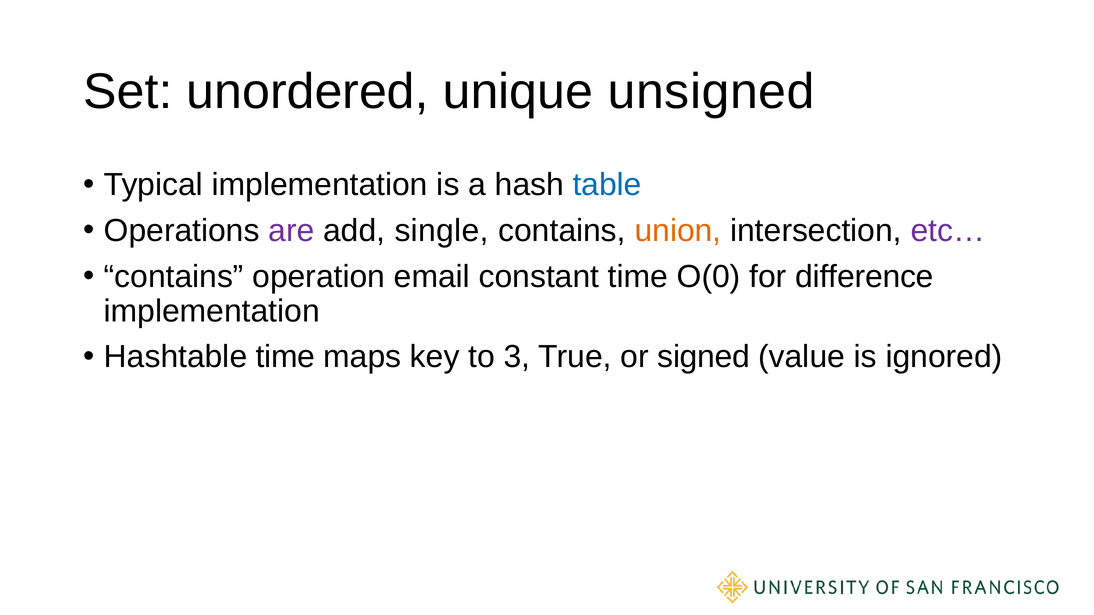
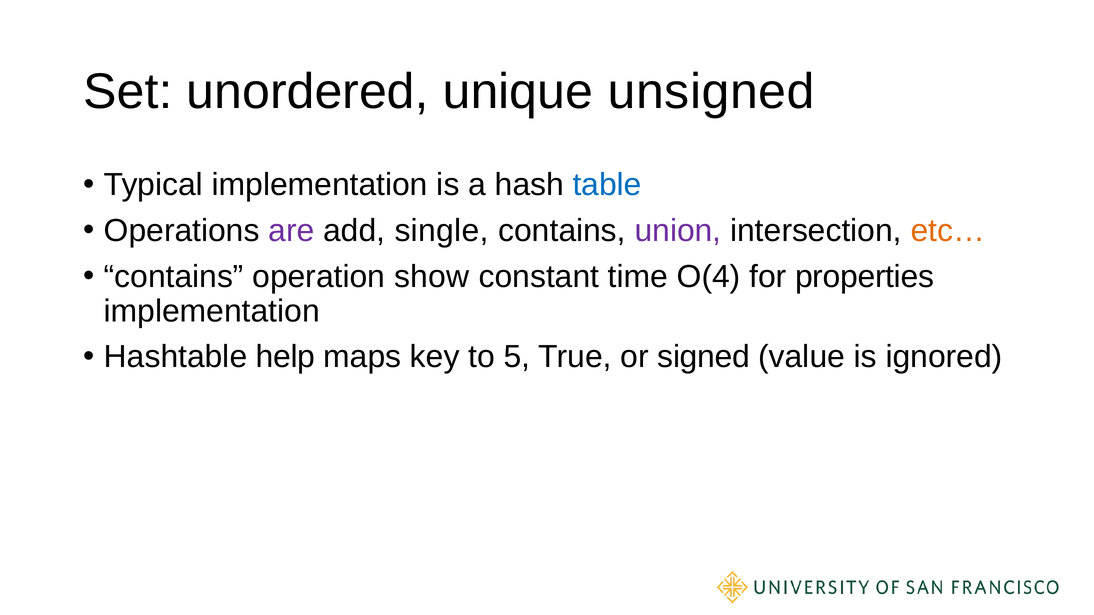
union colour: orange -> purple
etc… colour: purple -> orange
email: email -> show
O(0: O(0 -> O(4
difference: difference -> properties
Hashtable time: time -> help
3: 3 -> 5
